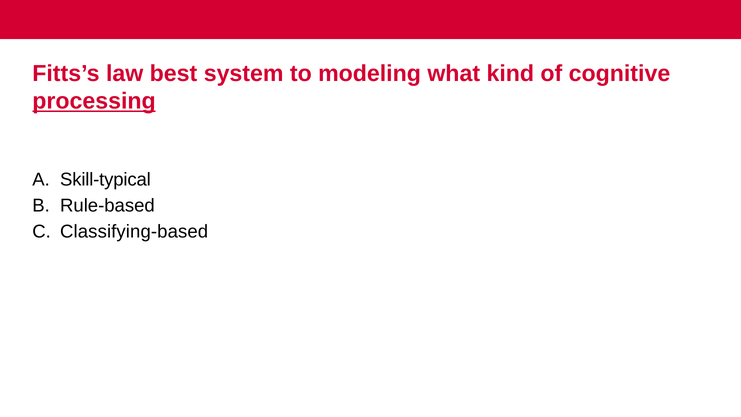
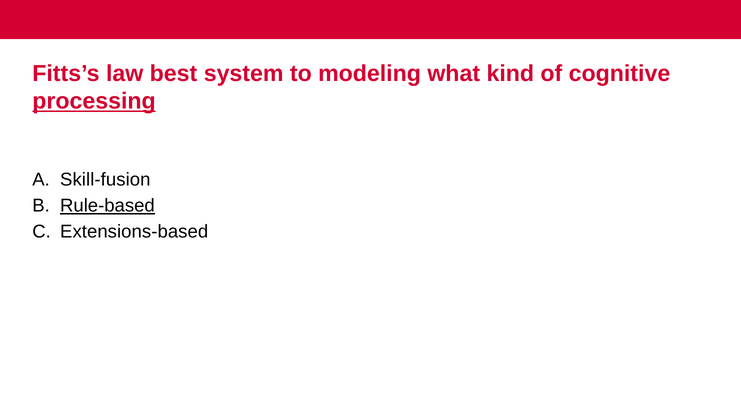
Skill-typical: Skill-typical -> Skill-fusion
Rule-based underline: none -> present
Classifying-based: Classifying-based -> Extensions-based
